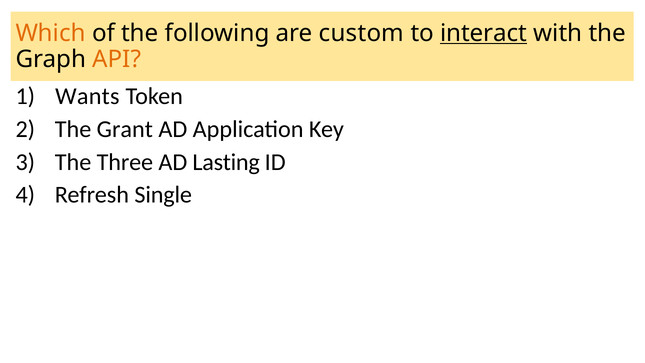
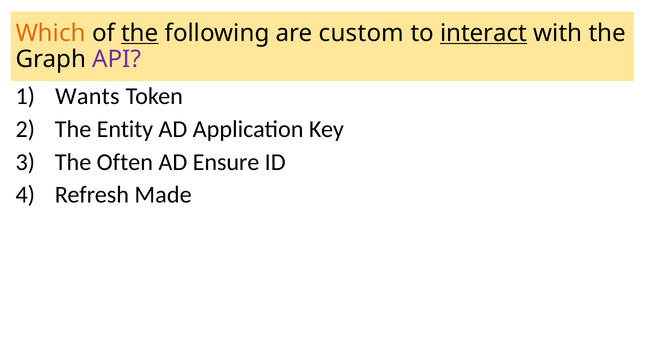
the at (140, 33) underline: none -> present
API colour: orange -> purple
Grant: Grant -> Entity
Three: Three -> Often
Lasting: Lasting -> Ensure
Single: Single -> Made
